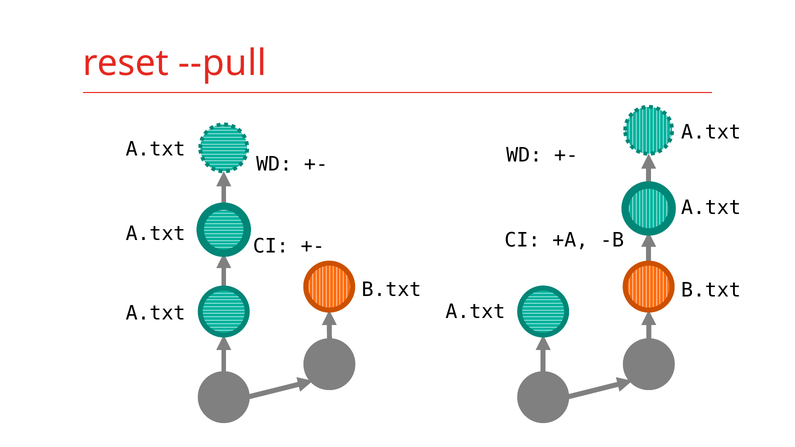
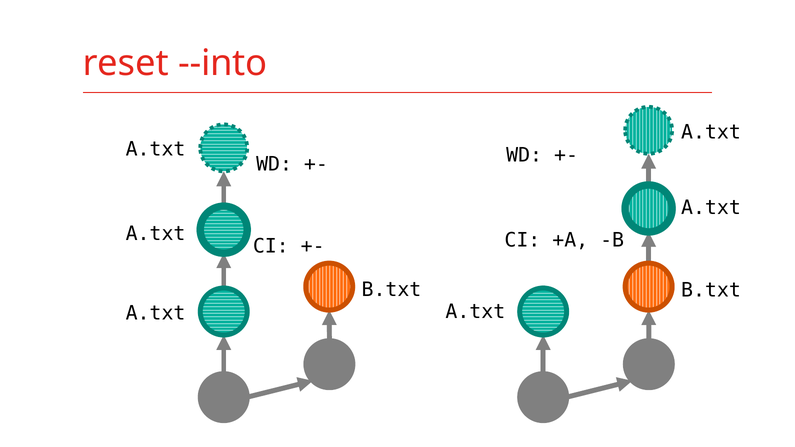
--pull: --pull -> --into
